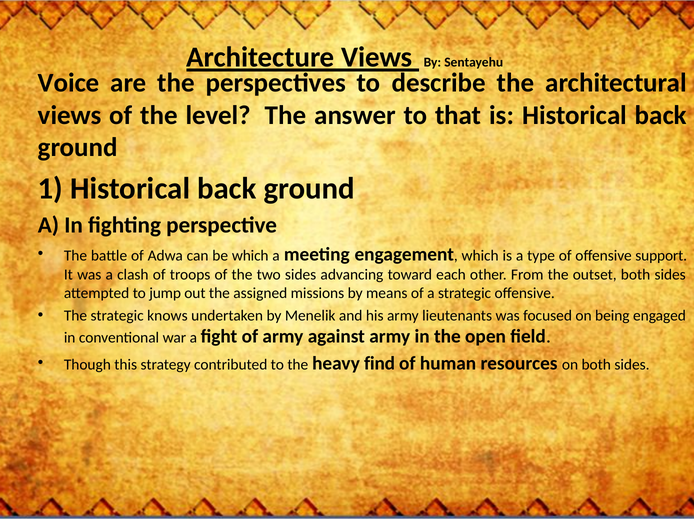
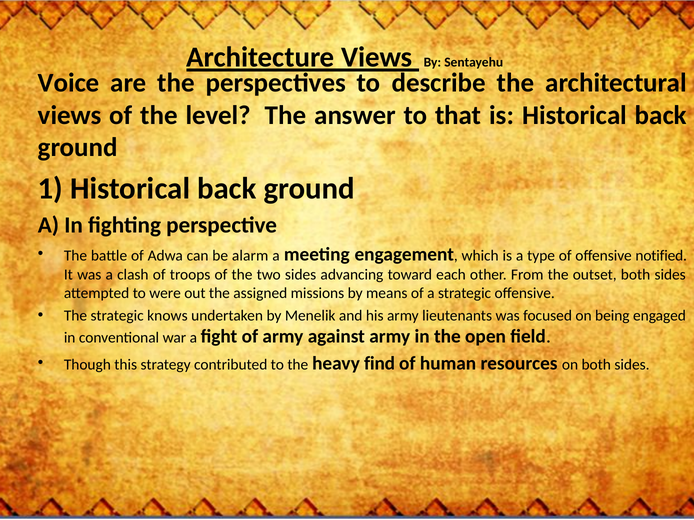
be which: which -> alarm
support: support -> notified
jump: jump -> were
